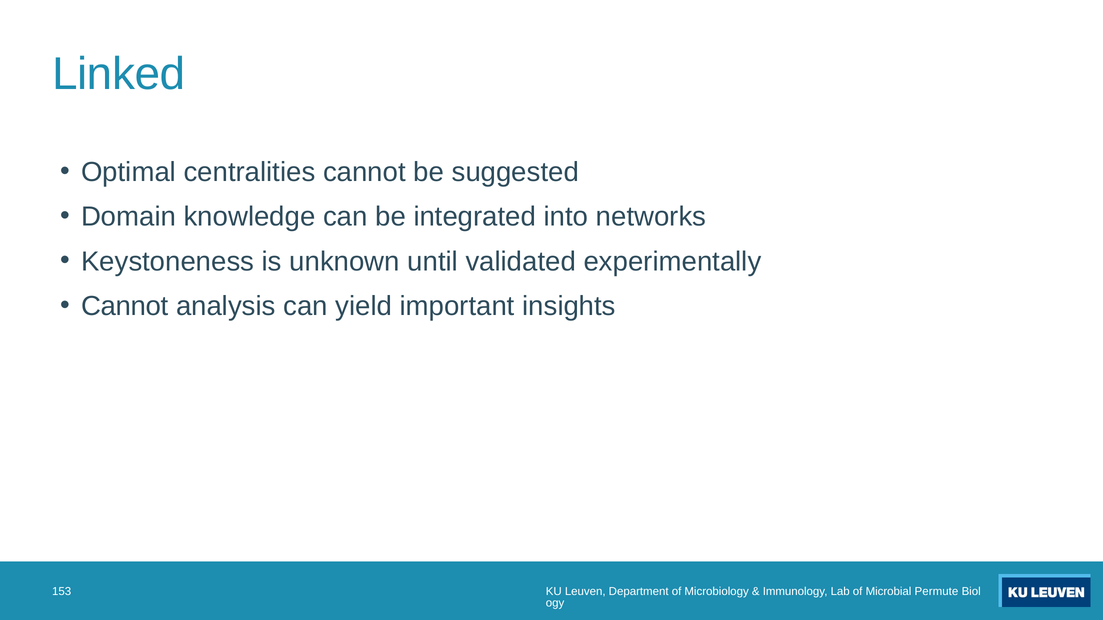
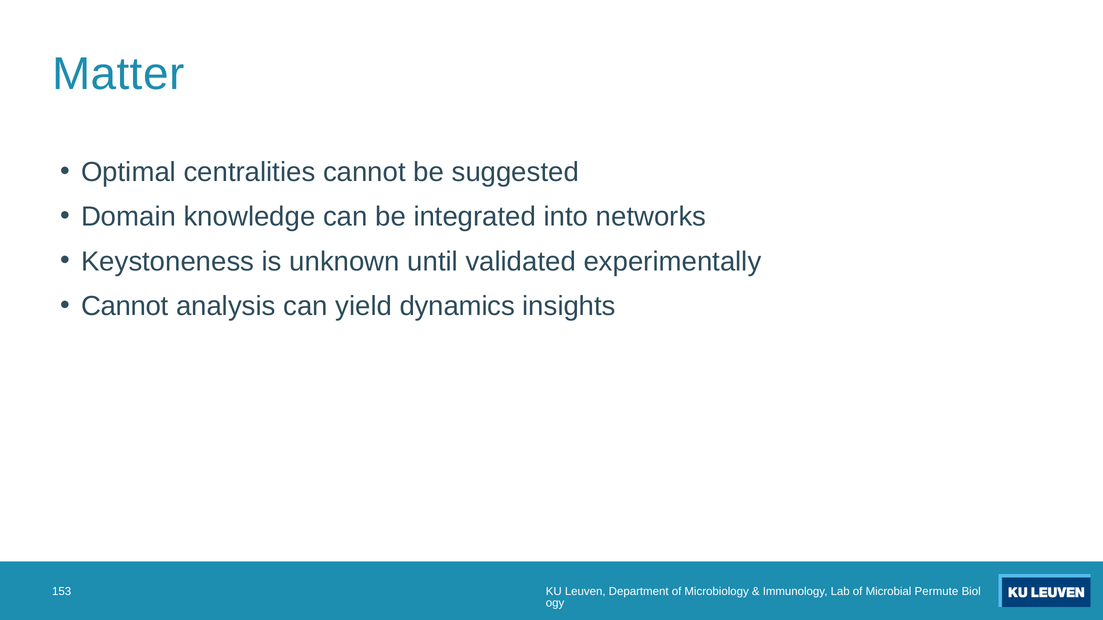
Linked: Linked -> Matter
important: important -> dynamics
